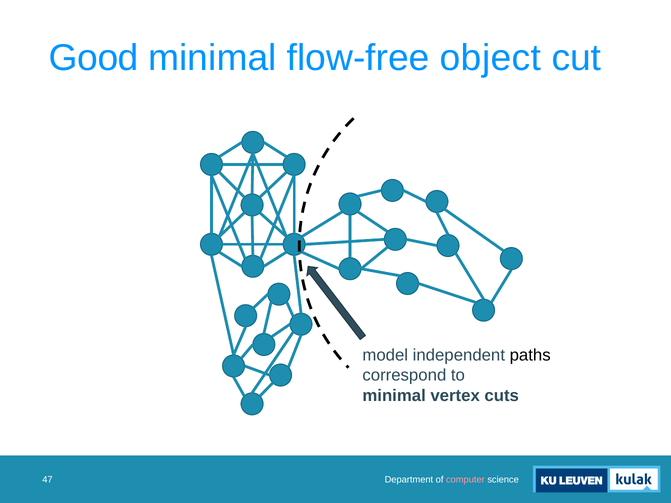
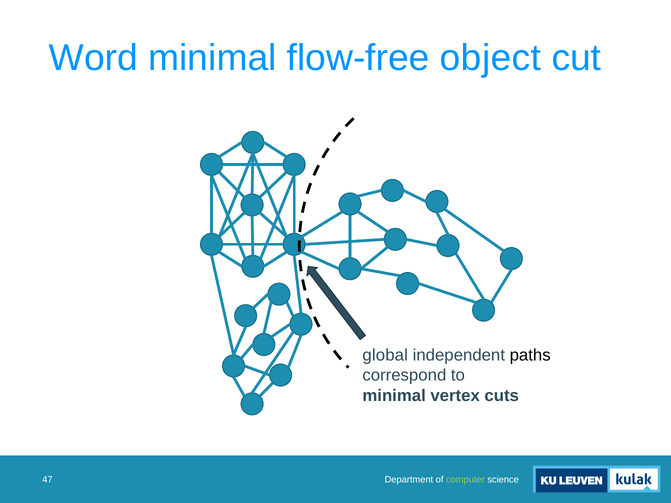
Good: Good -> Word
model: model -> global
computer colour: pink -> light green
